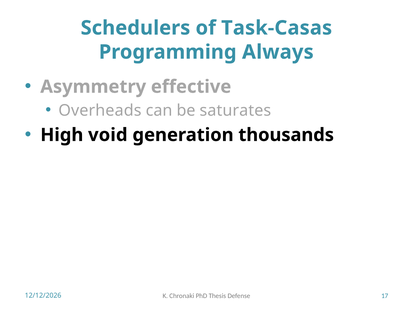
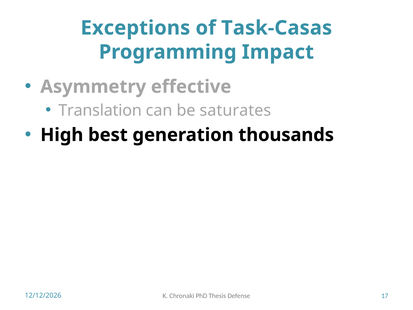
Schedulers: Schedulers -> Exceptions
Always: Always -> Impact
Overheads: Overheads -> Translation
void: void -> best
